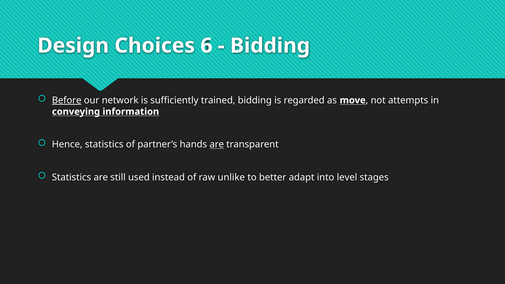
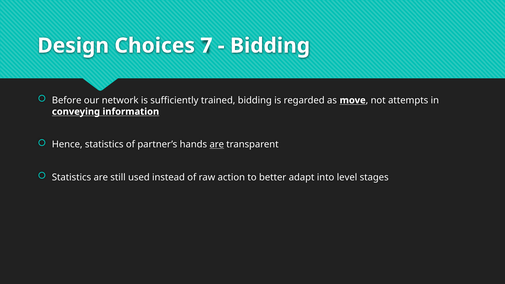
6: 6 -> 7
Before underline: present -> none
unlike: unlike -> action
